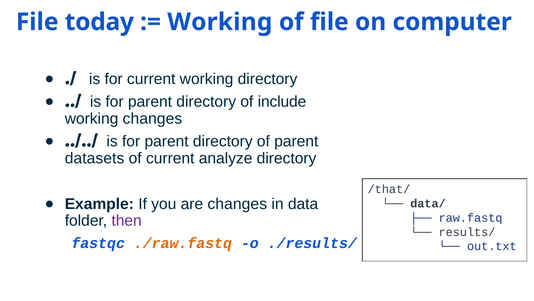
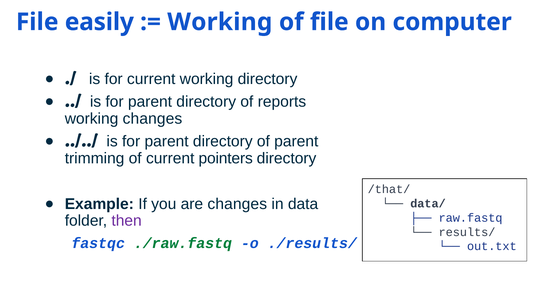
today: today -> easily
include: include -> reports
datasets: datasets -> trimming
analyze: analyze -> pointers
./raw.fastq colour: orange -> green
